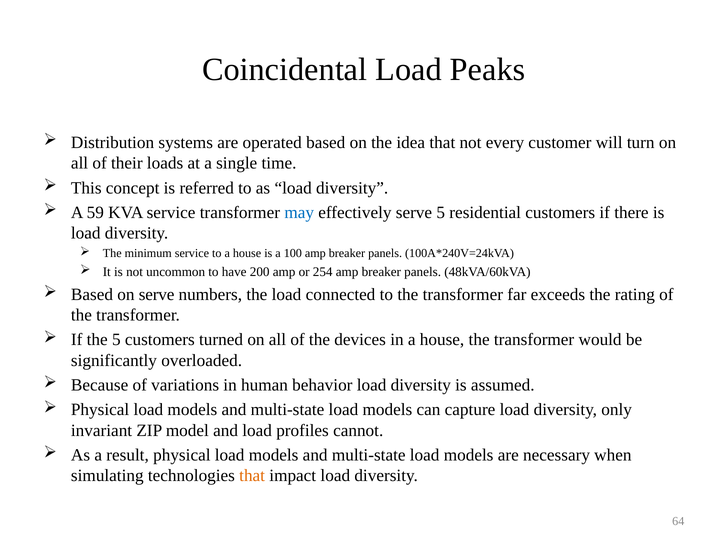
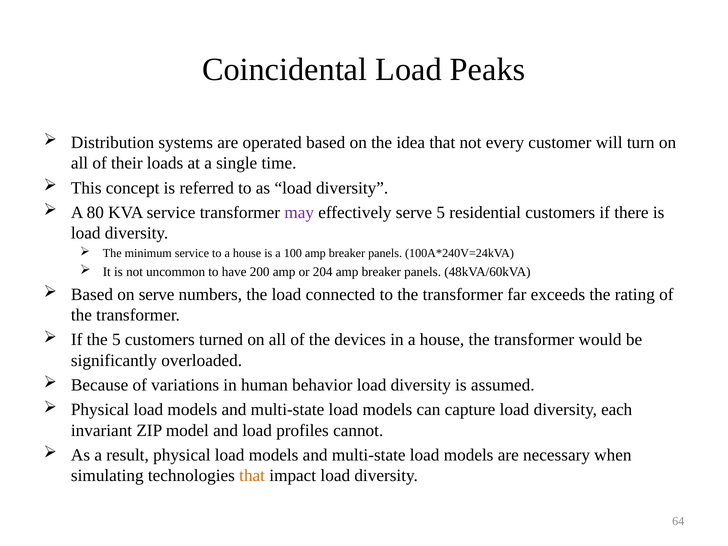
59: 59 -> 80
may colour: blue -> purple
254: 254 -> 204
only: only -> each
